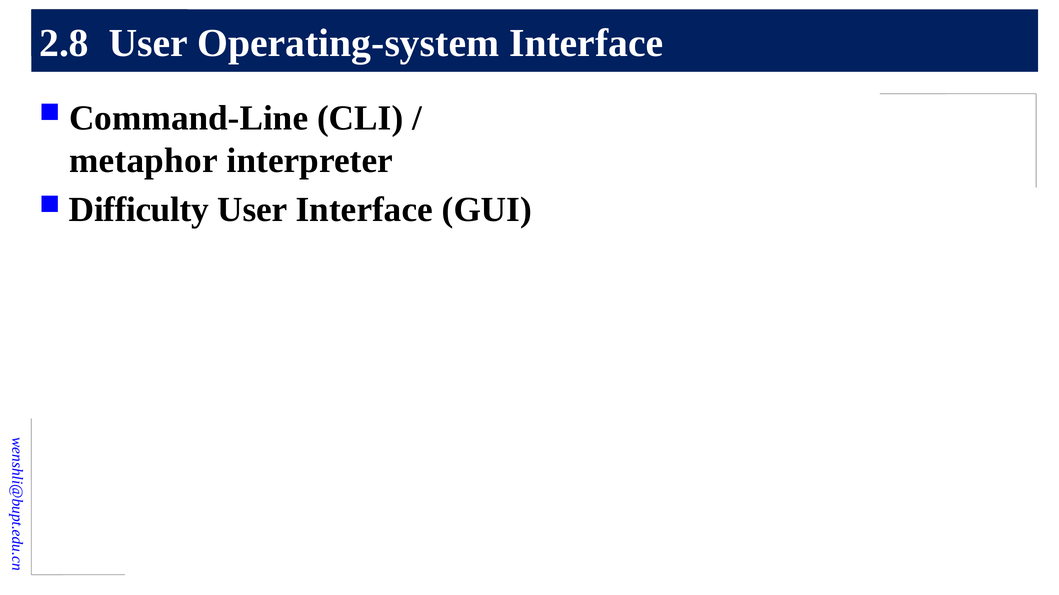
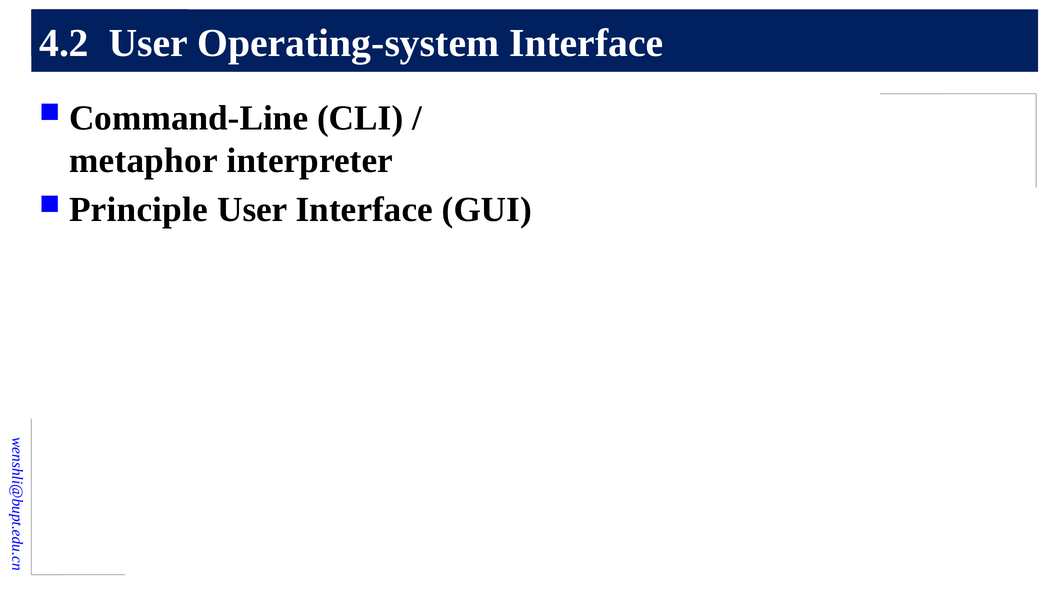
2.8: 2.8 -> 4.2
Difficulty: Difficulty -> Principle
